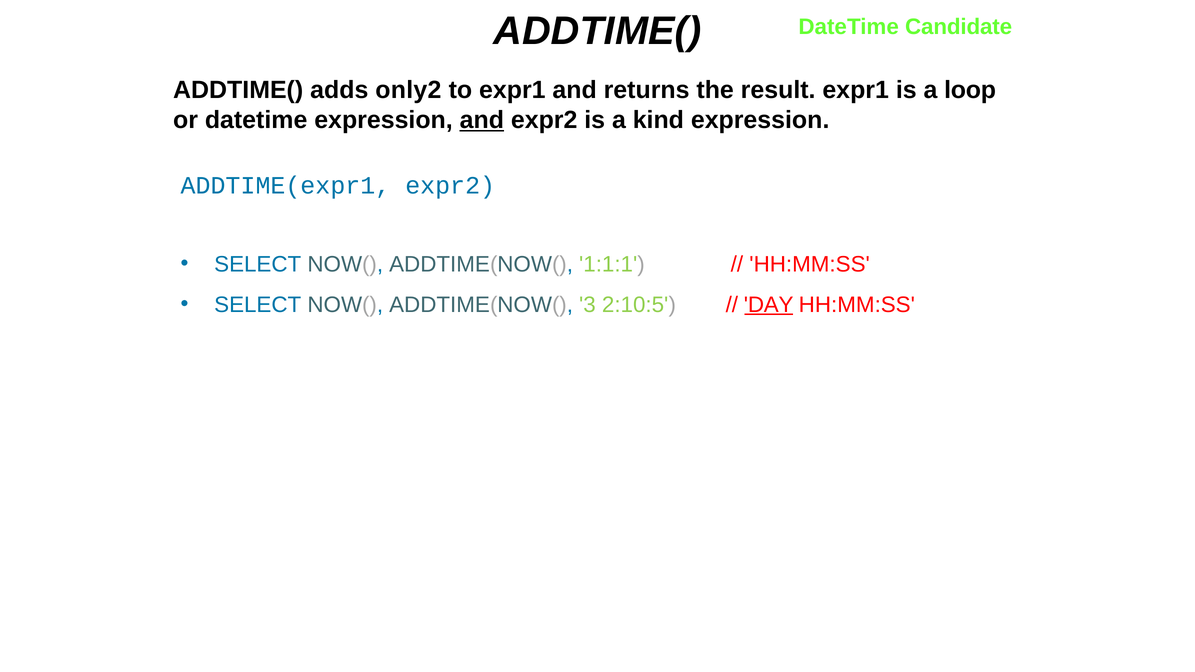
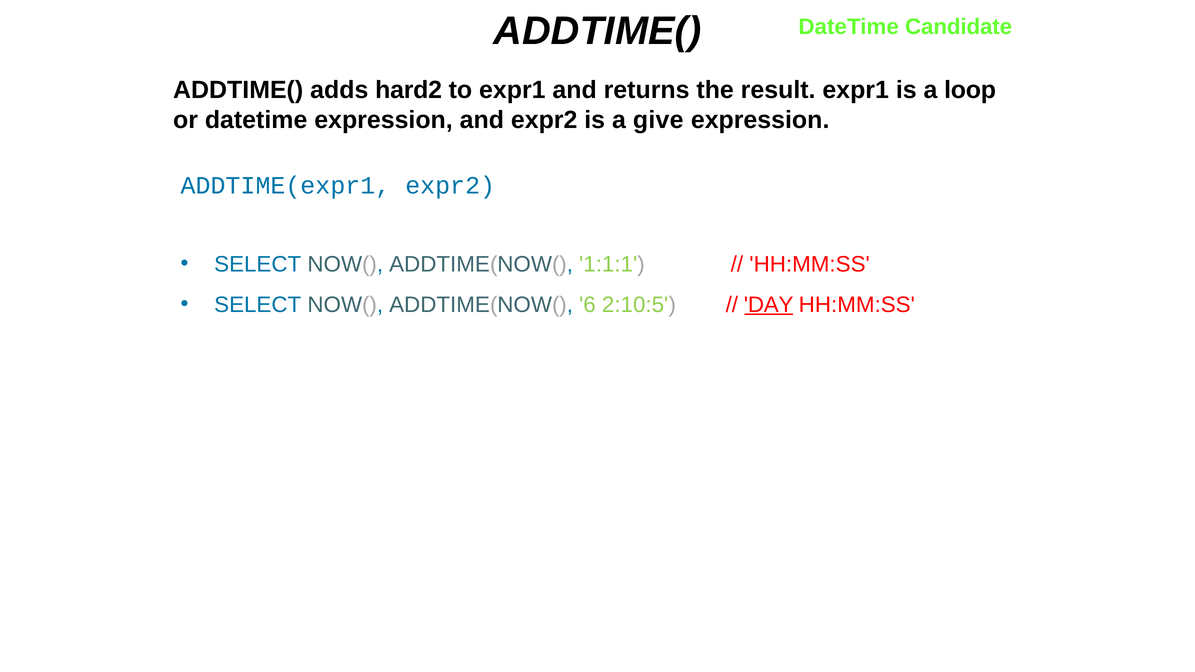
only2: only2 -> hard2
and at (482, 120) underline: present -> none
kind: kind -> give
3: 3 -> 6
